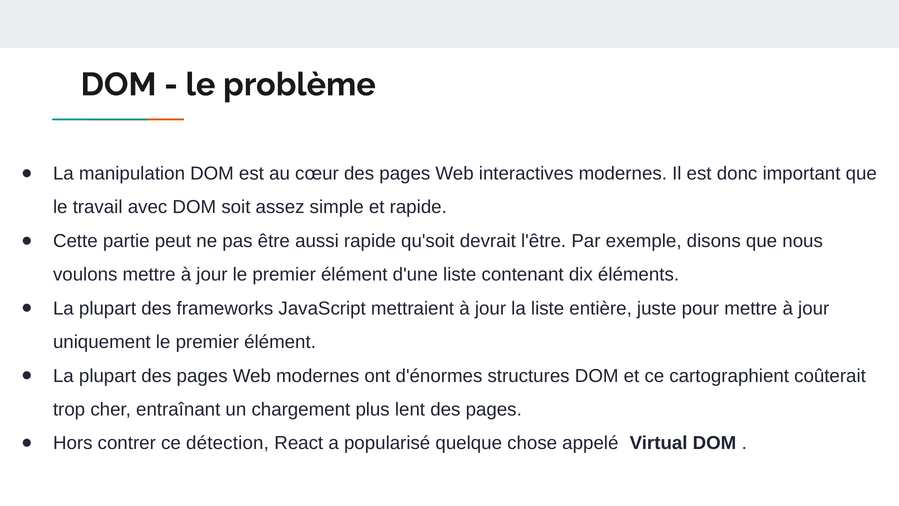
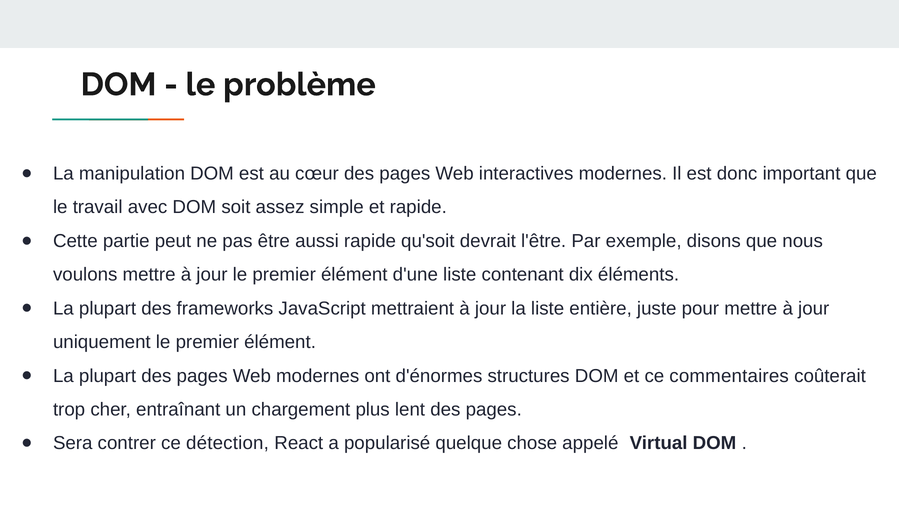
cartographient: cartographient -> commentaires
Hors: Hors -> Sera
